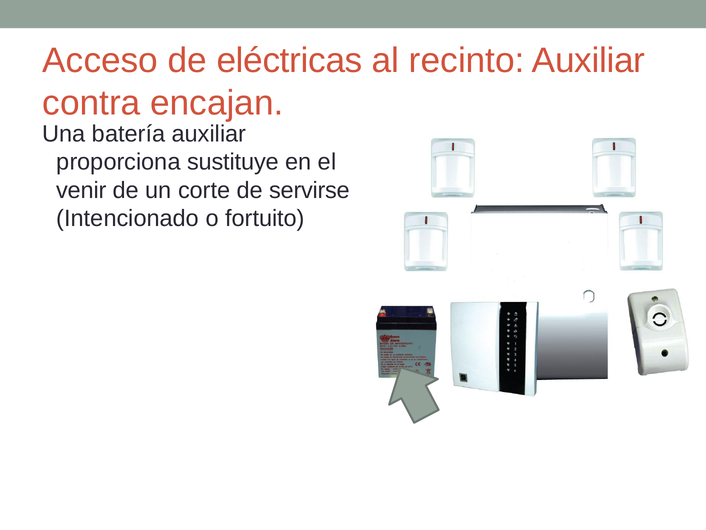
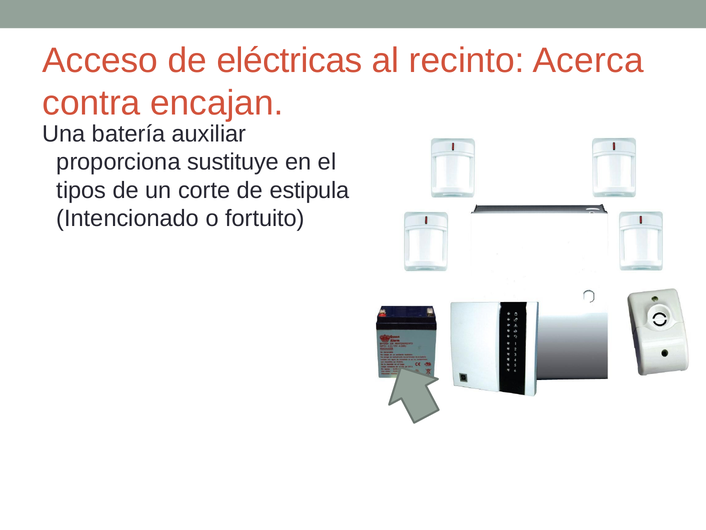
recinto Auxiliar: Auxiliar -> Acerca
venir: venir -> tipos
servirse: servirse -> estipula
